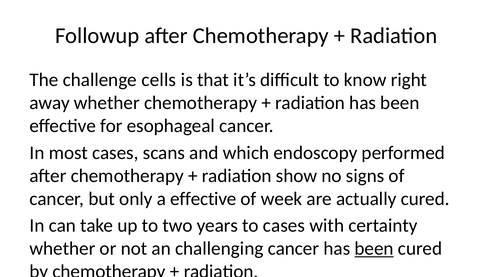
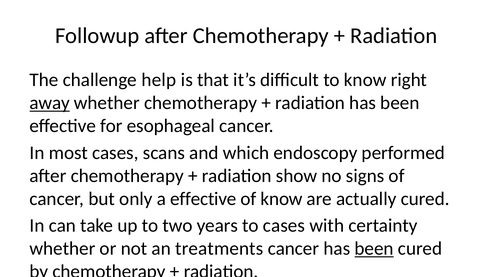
cells: cells -> help
away underline: none -> present
of week: week -> know
challenging: challenging -> treatments
